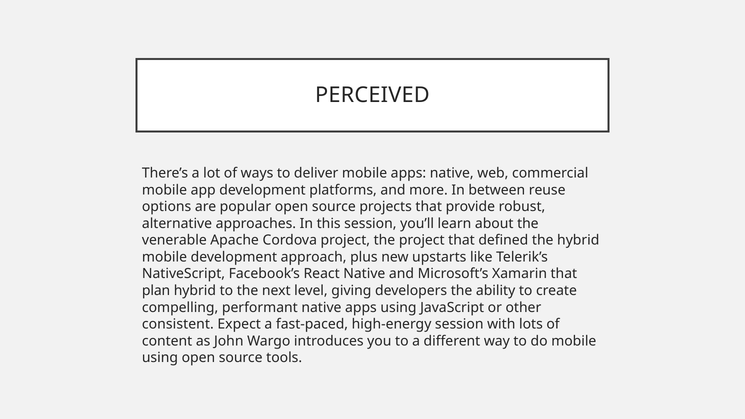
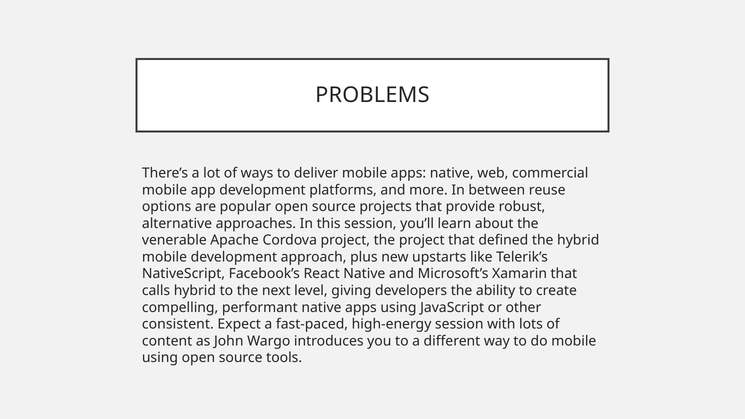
PERCEIVED: PERCEIVED -> PROBLEMS
plan: plan -> calls
